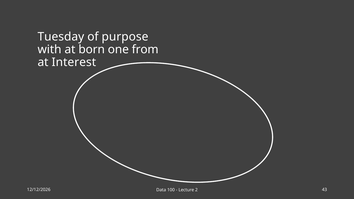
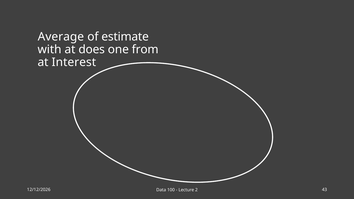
Tuesday: Tuesday -> Average
purpose: purpose -> estimate
born: born -> does
